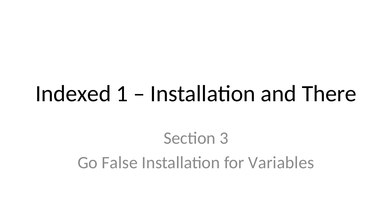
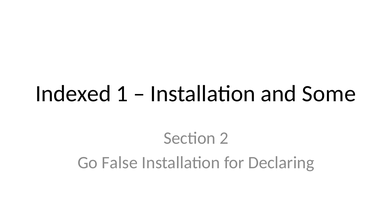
There: There -> Some
3: 3 -> 2
Variables: Variables -> Declaring
